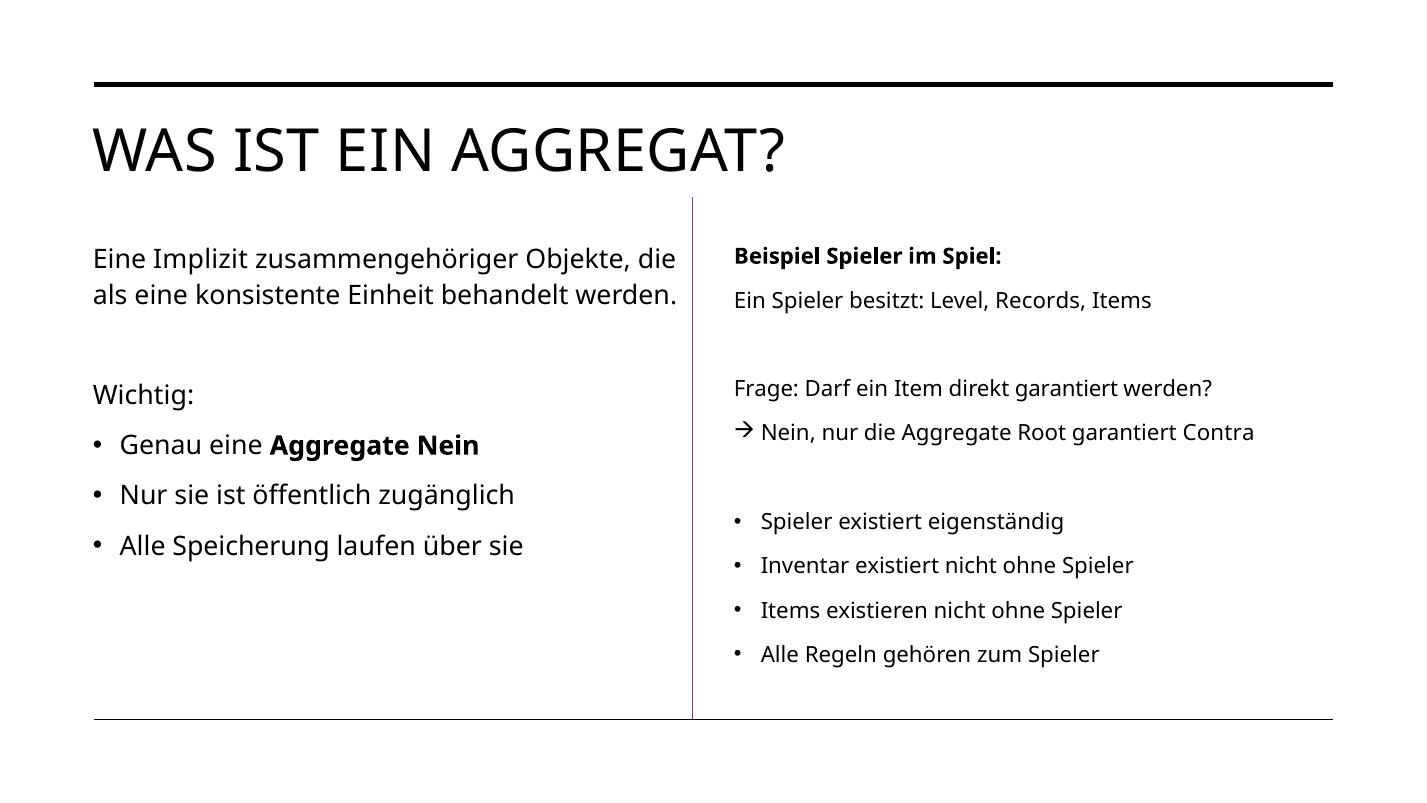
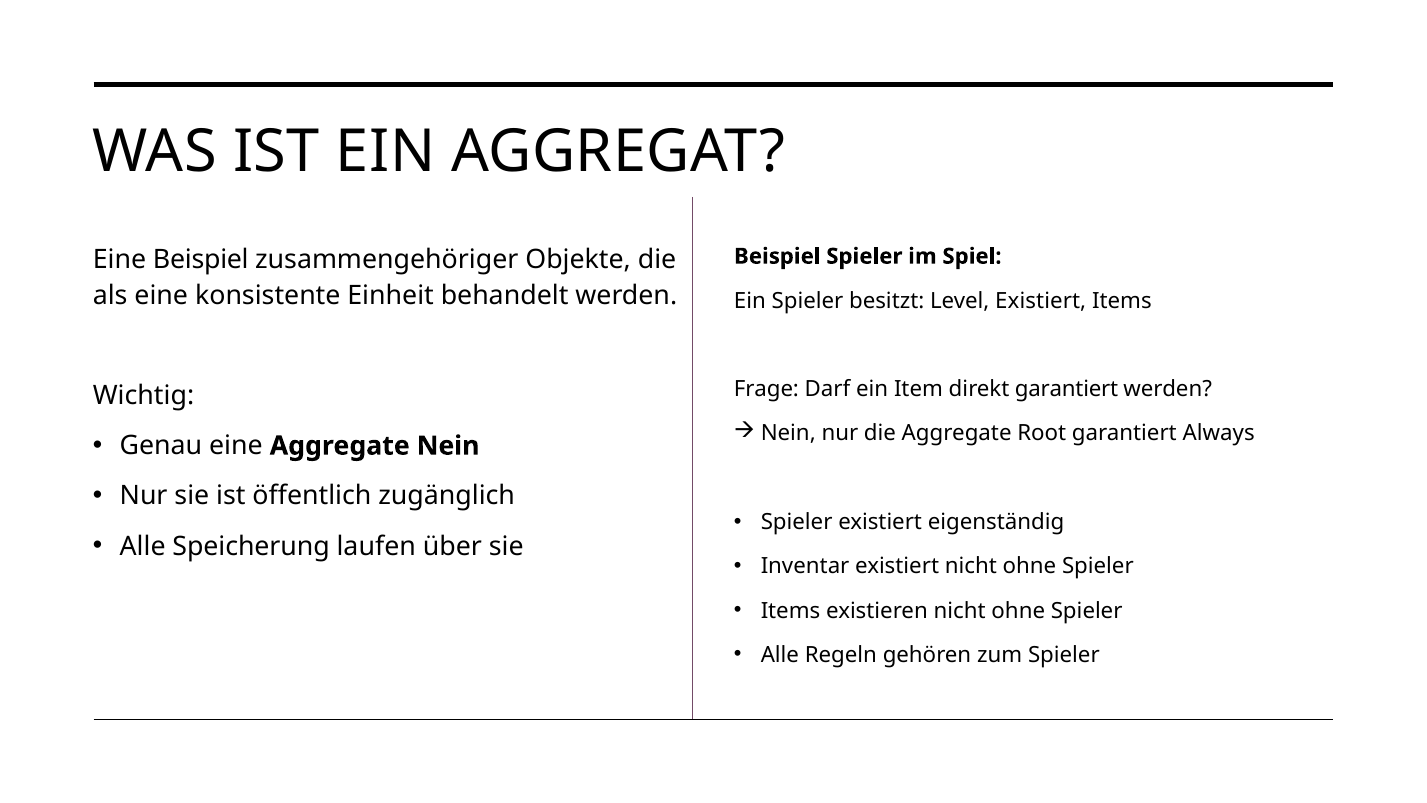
Eine Implizit: Implizit -> Beispiel
Level Records: Records -> Existiert
Contra: Contra -> Always
